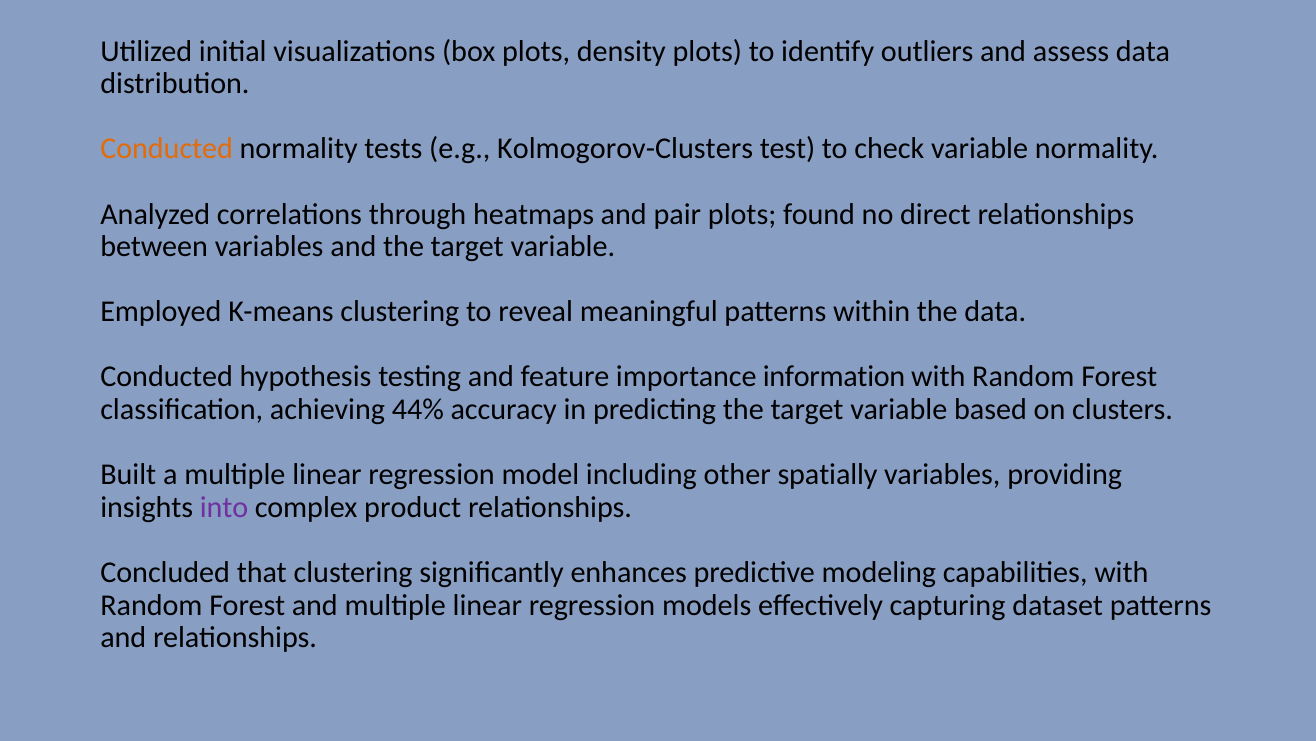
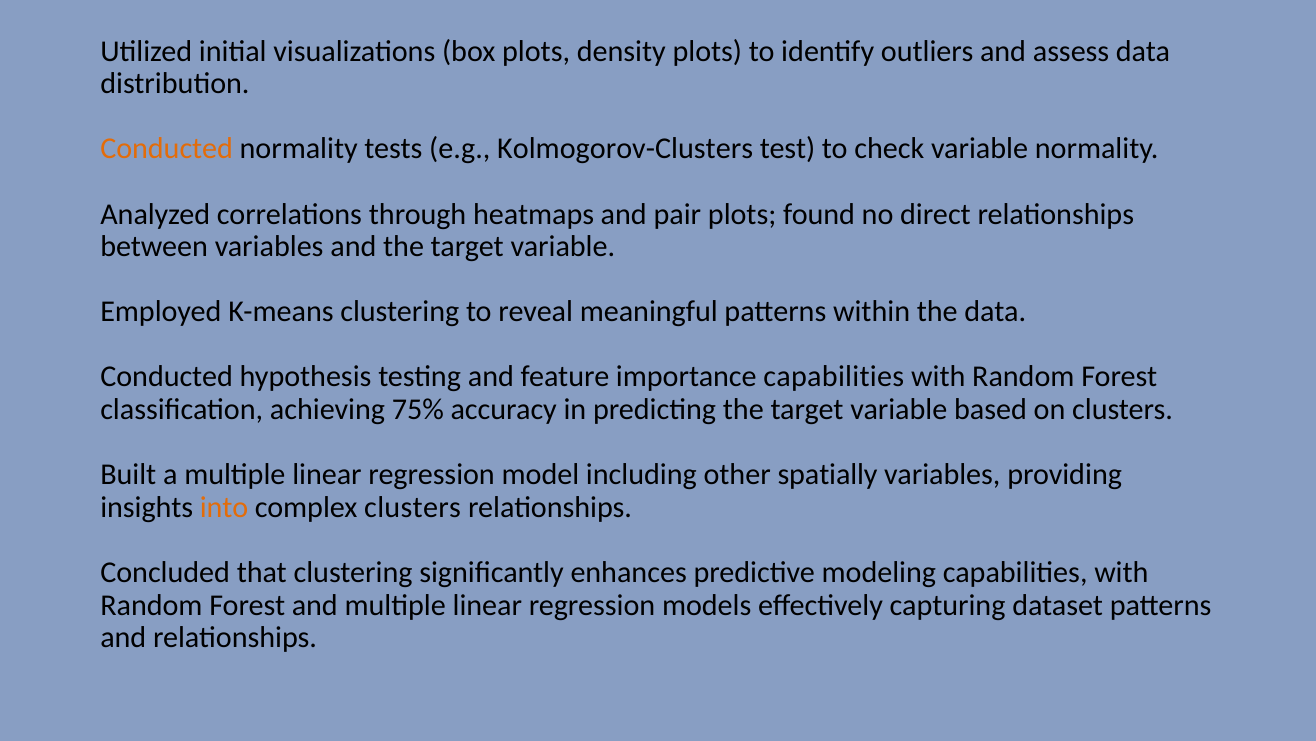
importance information: information -> capabilities
44%: 44% -> 75%
into colour: purple -> orange
complex product: product -> clusters
